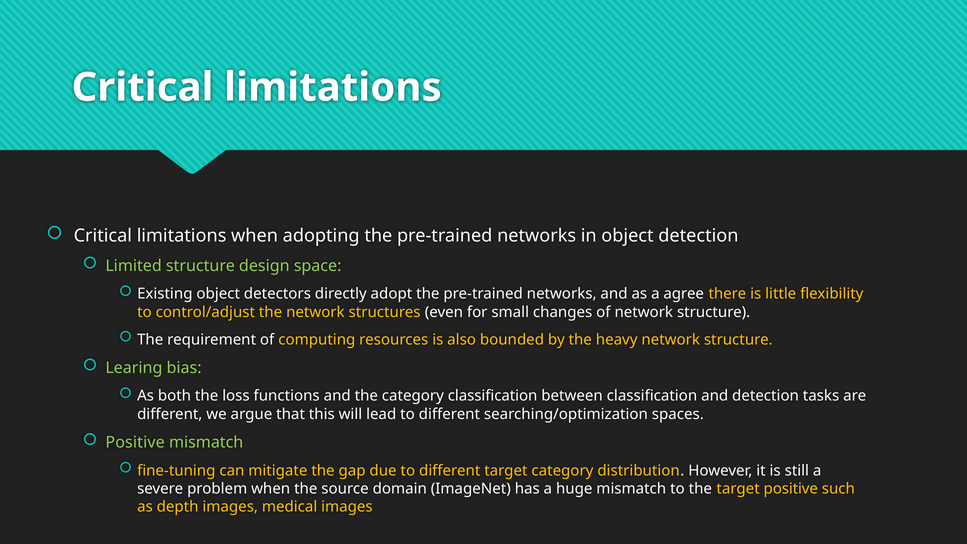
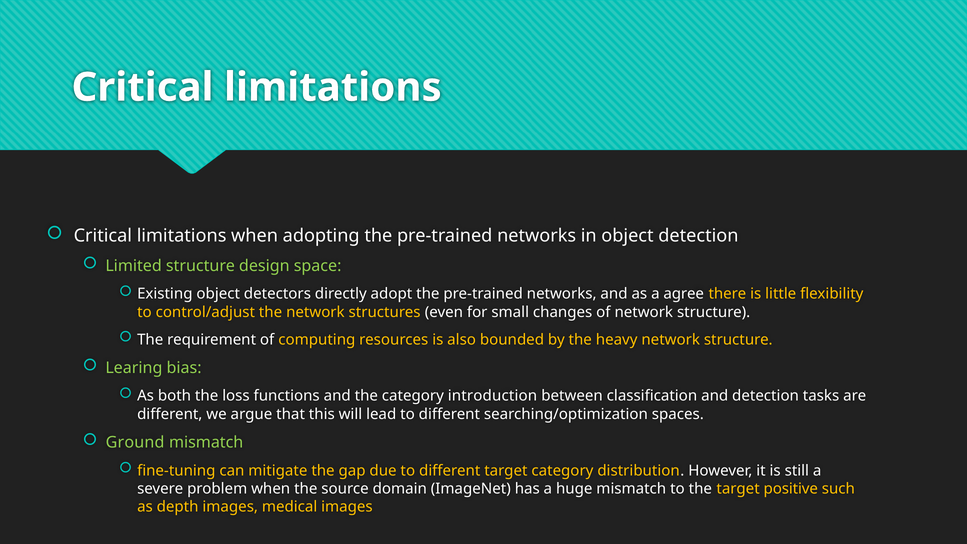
category classification: classification -> introduction
Positive at (135, 443): Positive -> Ground
